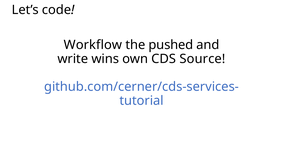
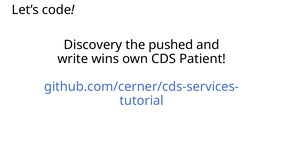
Workflow: Workflow -> Discovery
Source: Source -> Patient
